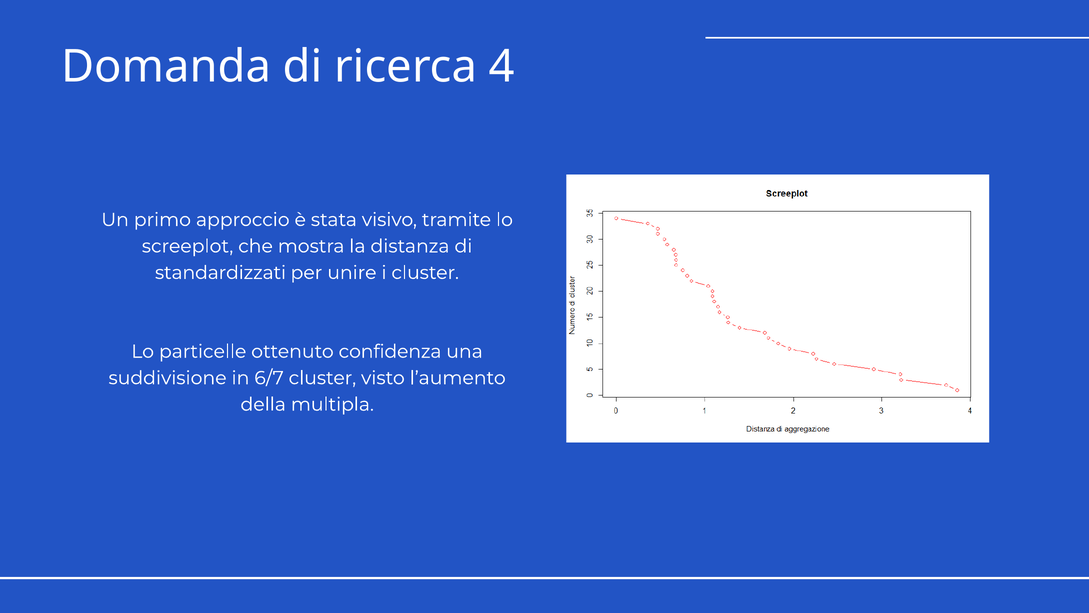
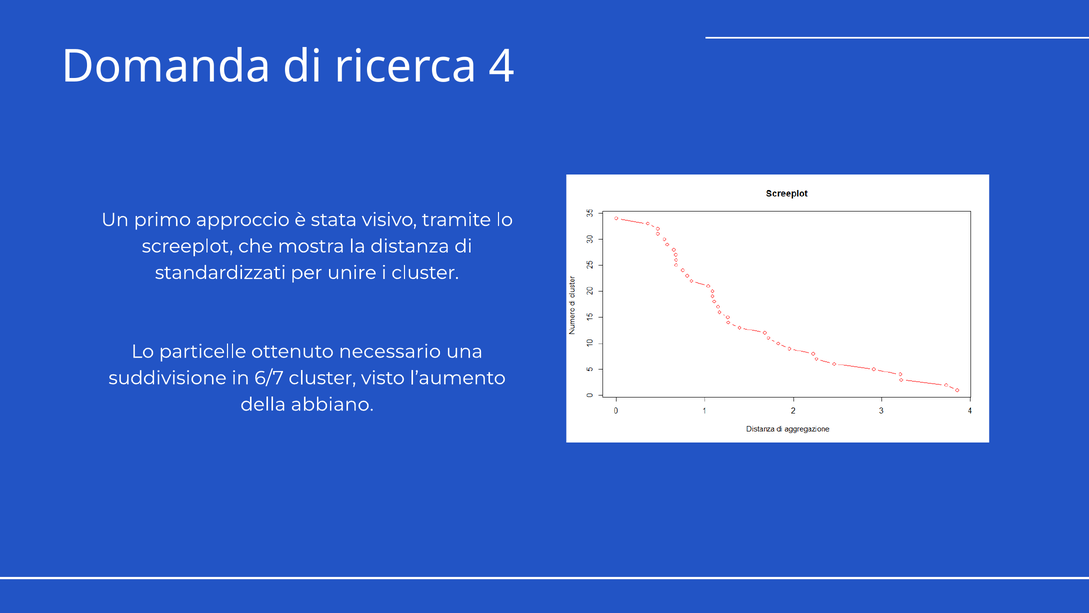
confidenza: confidenza -> necessario
multipla: multipla -> abbiano
